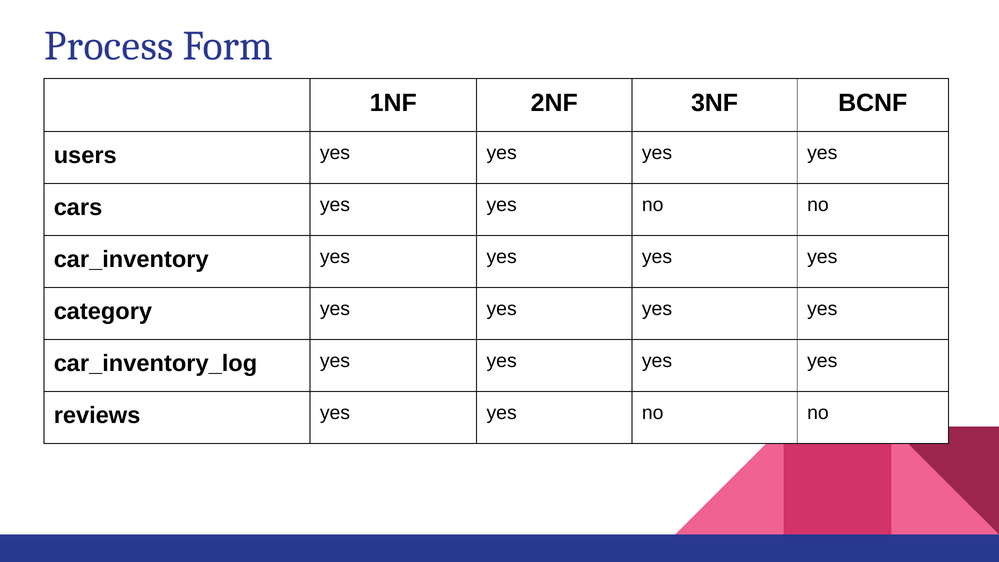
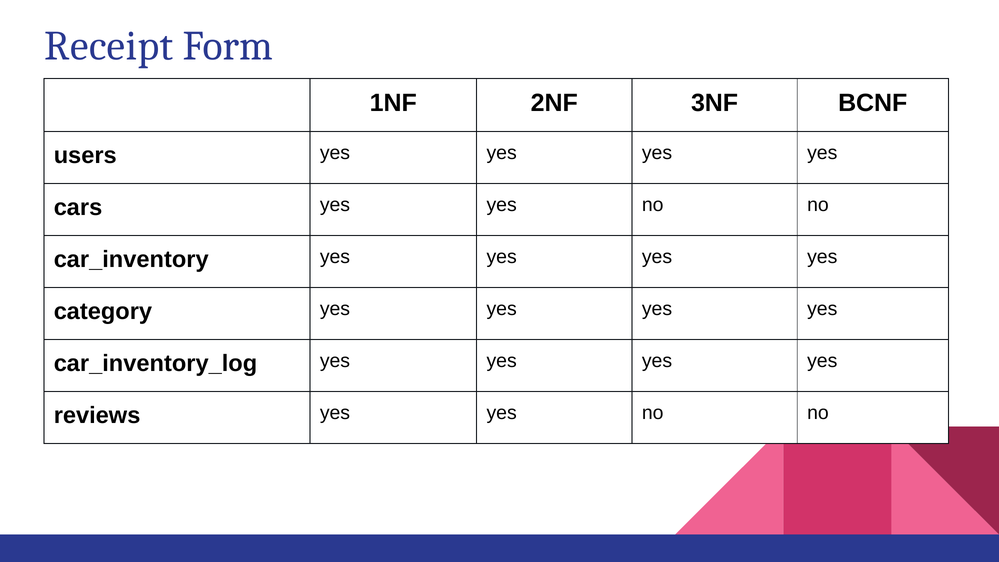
Process: Process -> Receipt
